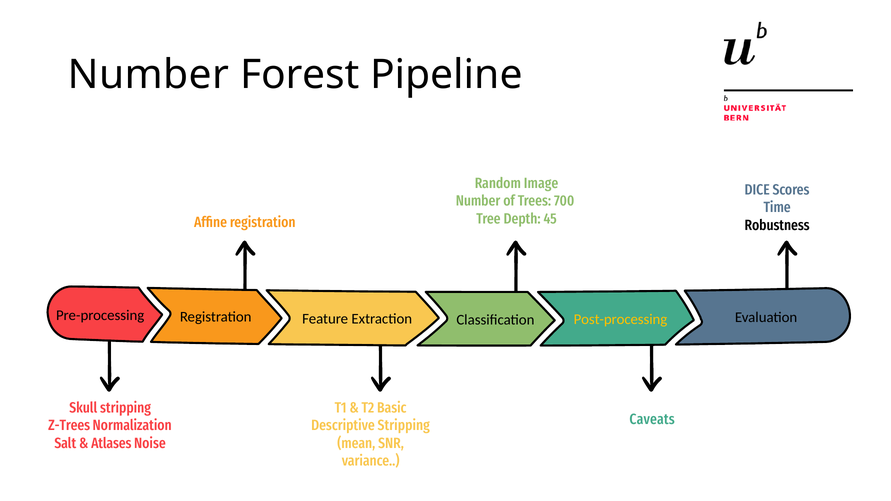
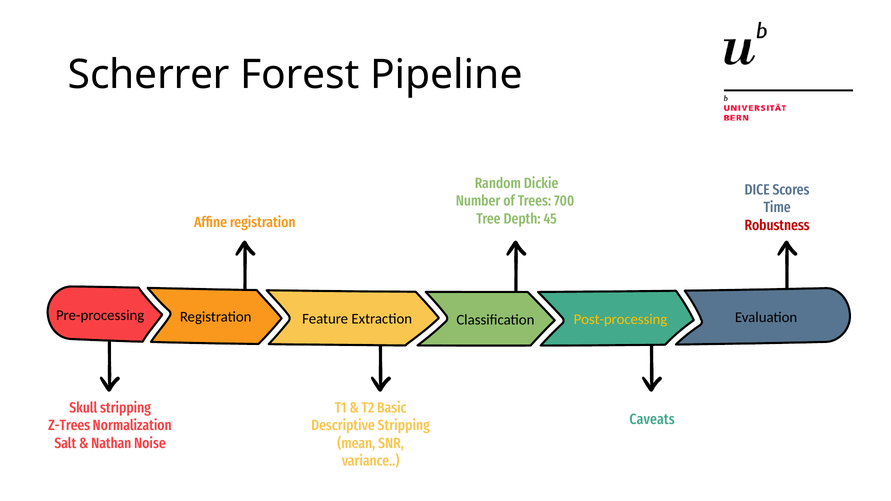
Number at (149, 75): Number -> Scherrer
Image: Image -> Dickie
Robustness colour: black -> red
Atlases: Atlases -> Nathan
